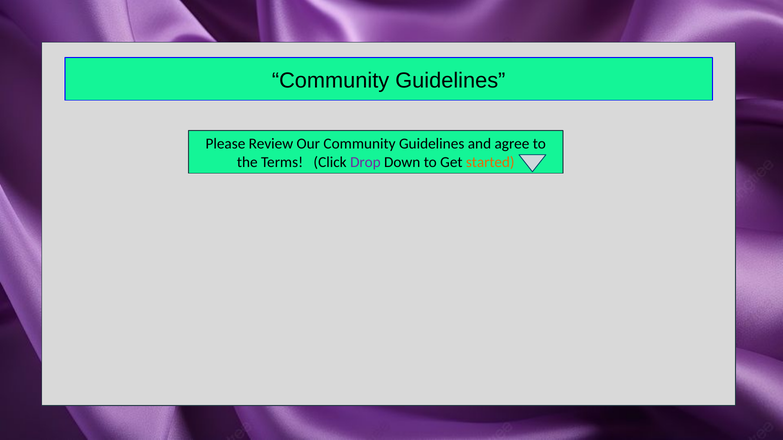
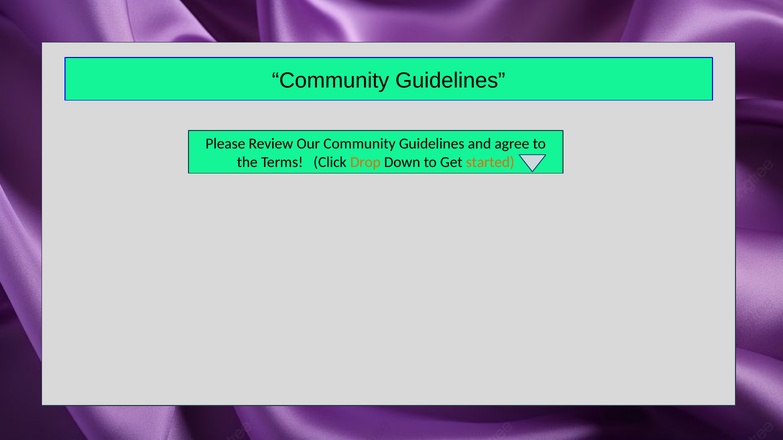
Drop colour: purple -> orange
